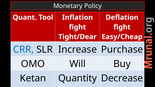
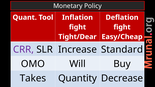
CRR colour: blue -> purple
Purchase: Purchase -> Standard
Ketan: Ketan -> Takes
